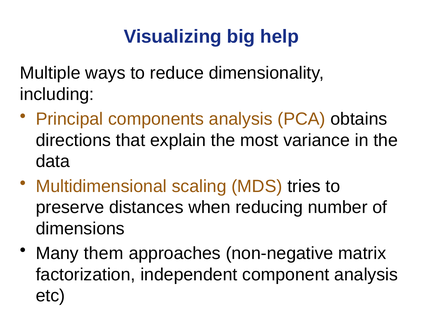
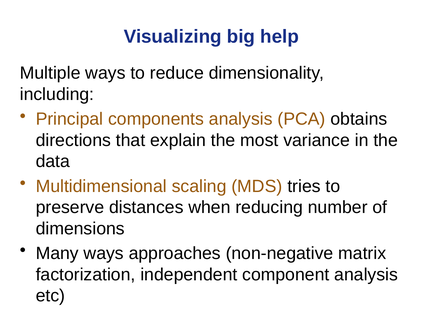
Many them: them -> ways
